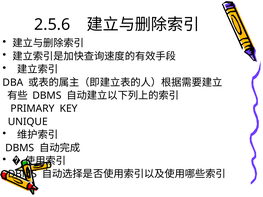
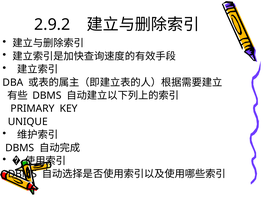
2.5.6: 2.5.6 -> 2.9.2
